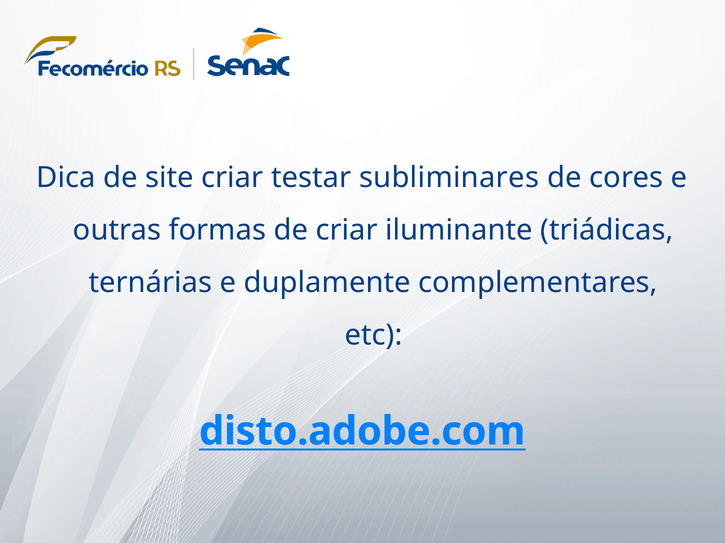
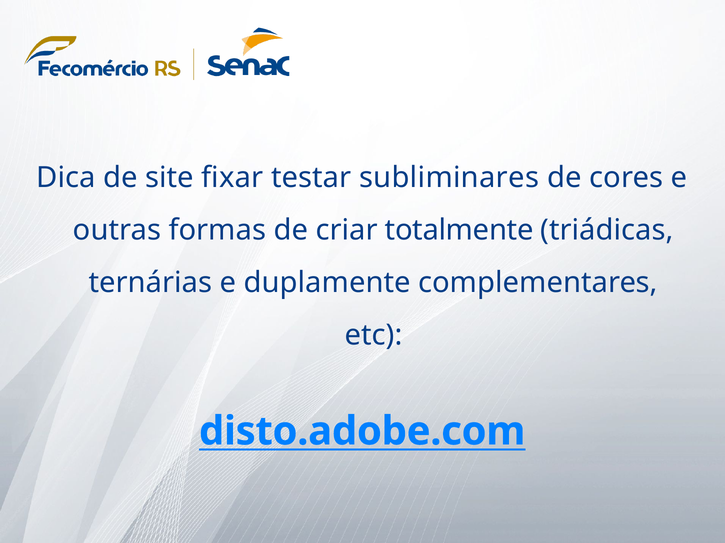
site criar: criar -> fixar
iluminante: iluminante -> totalmente
